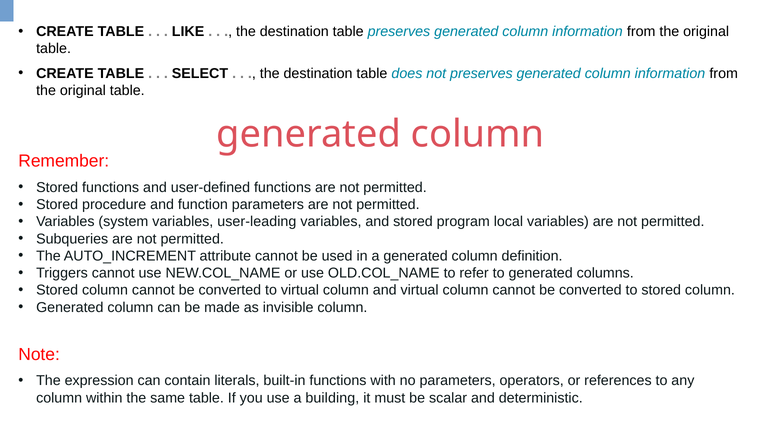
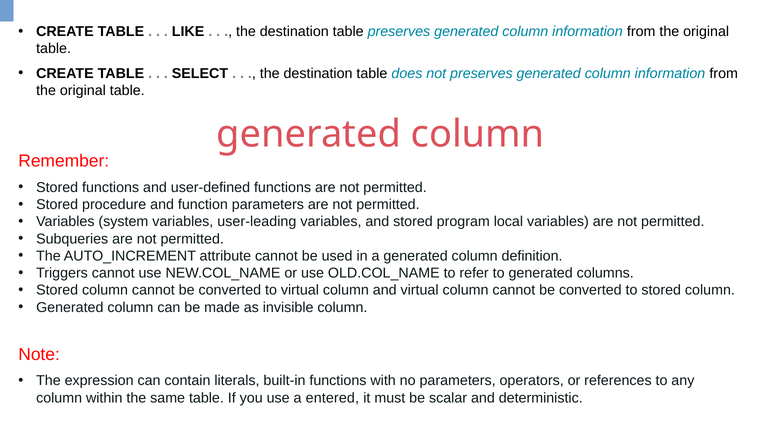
building: building -> entered
